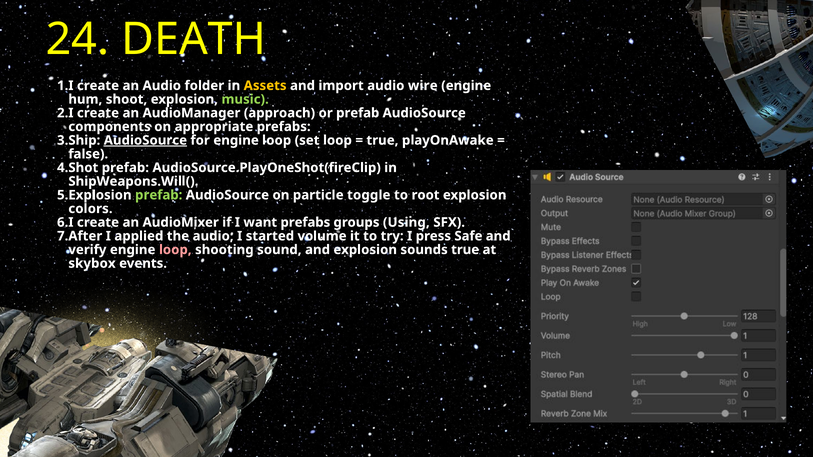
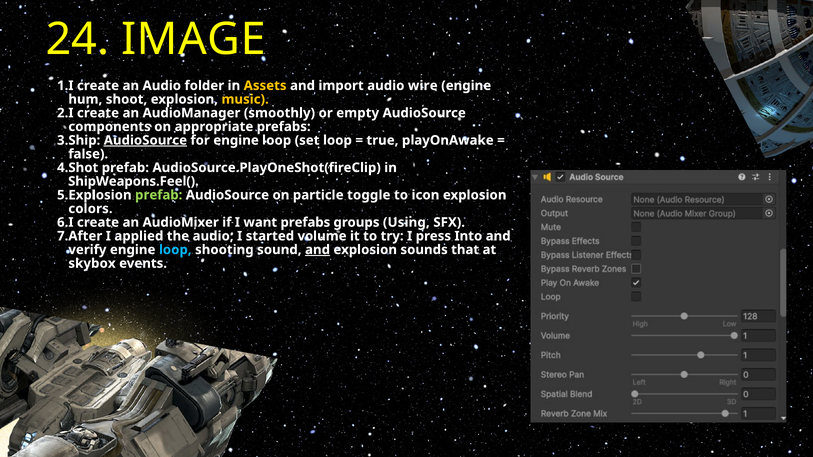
DEATH: DEATH -> IMAGE
music colour: light green -> yellow
approach: approach -> smoothly
or prefab: prefab -> empty
ShipWeapons.Will(: ShipWeapons.Will( -> ShipWeapons.Feel(
root: root -> icon
Safe: Safe -> Into
loop at (175, 250) colour: pink -> light blue
and at (318, 250) underline: none -> present
sounds true: true -> that
